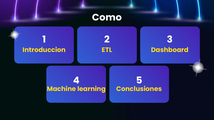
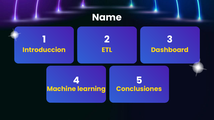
Como: Como -> Name
